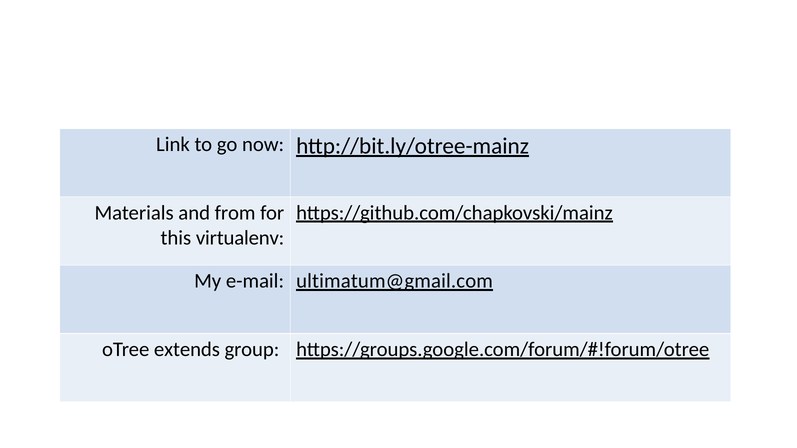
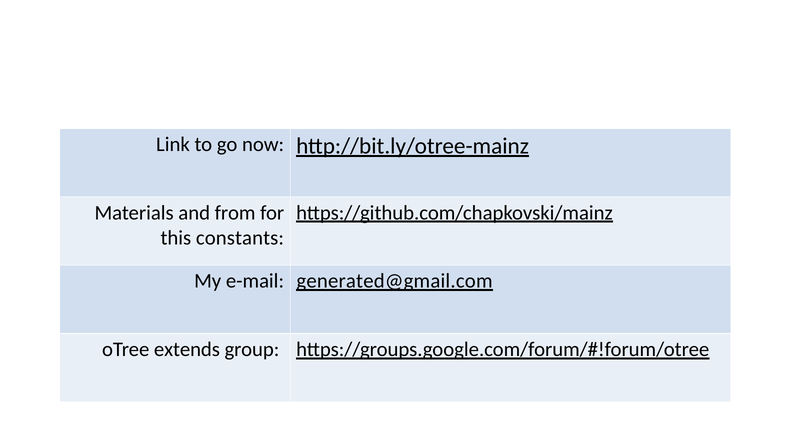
virtualenv: virtualenv -> constants
ultimatum@gmail.com: ultimatum@gmail.com -> generated@gmail.com
